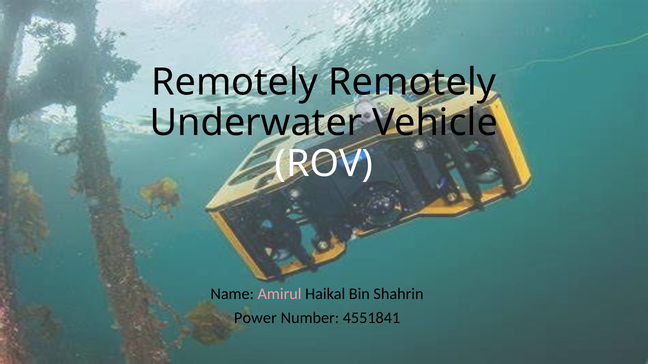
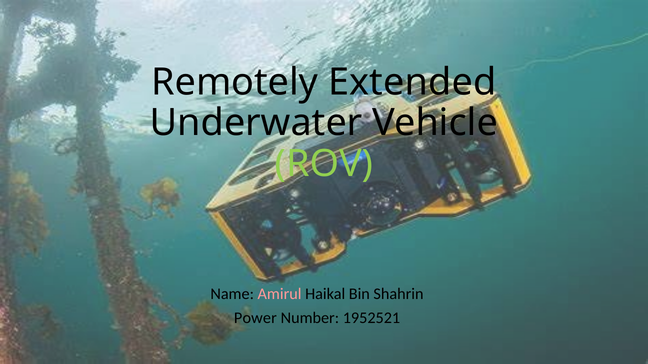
Remotely Remotely: Remotely -> Extended
ROV colour: white -> light green
4551841: 4551841 -> 1952521
